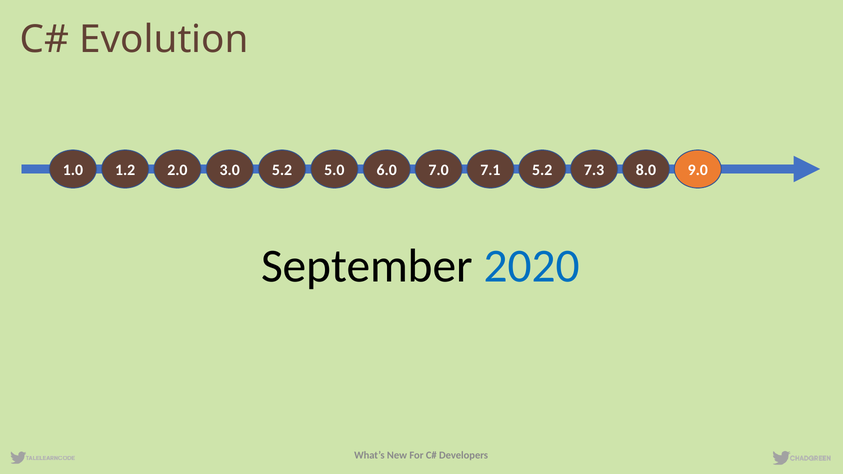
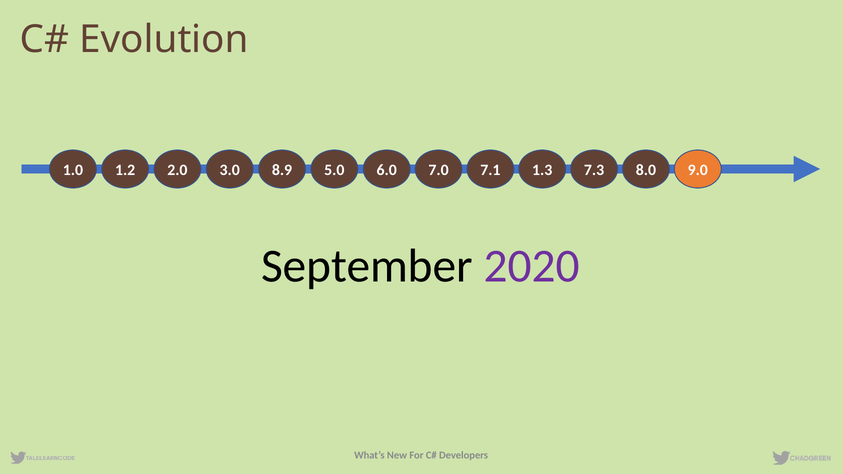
3.0 5.2: 5.2 -> 8.9
7.1 5.2: 5.2 -> 1.3
2020 colour: blue -> purple
